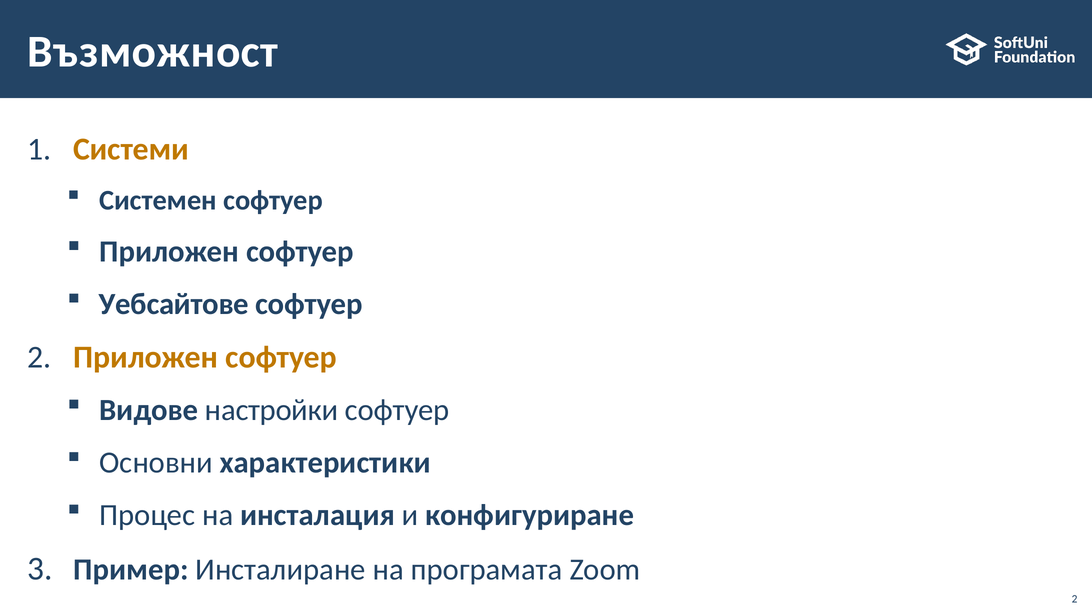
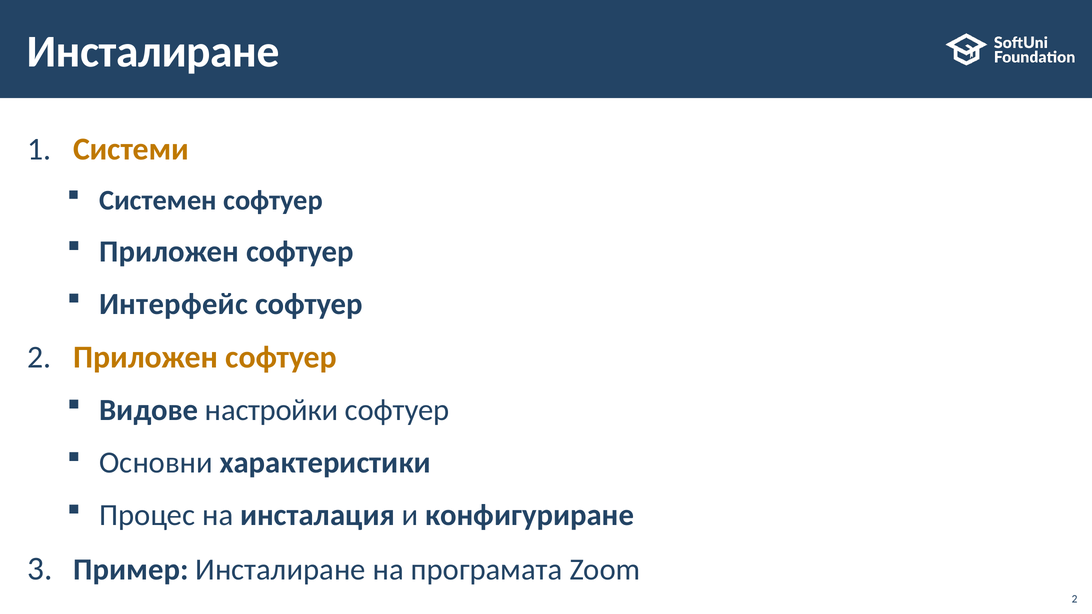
Възможност at (153, 52): Възможност -> Инсталиране
Уебсайтове: Уебсайтове -> Интерфейс
